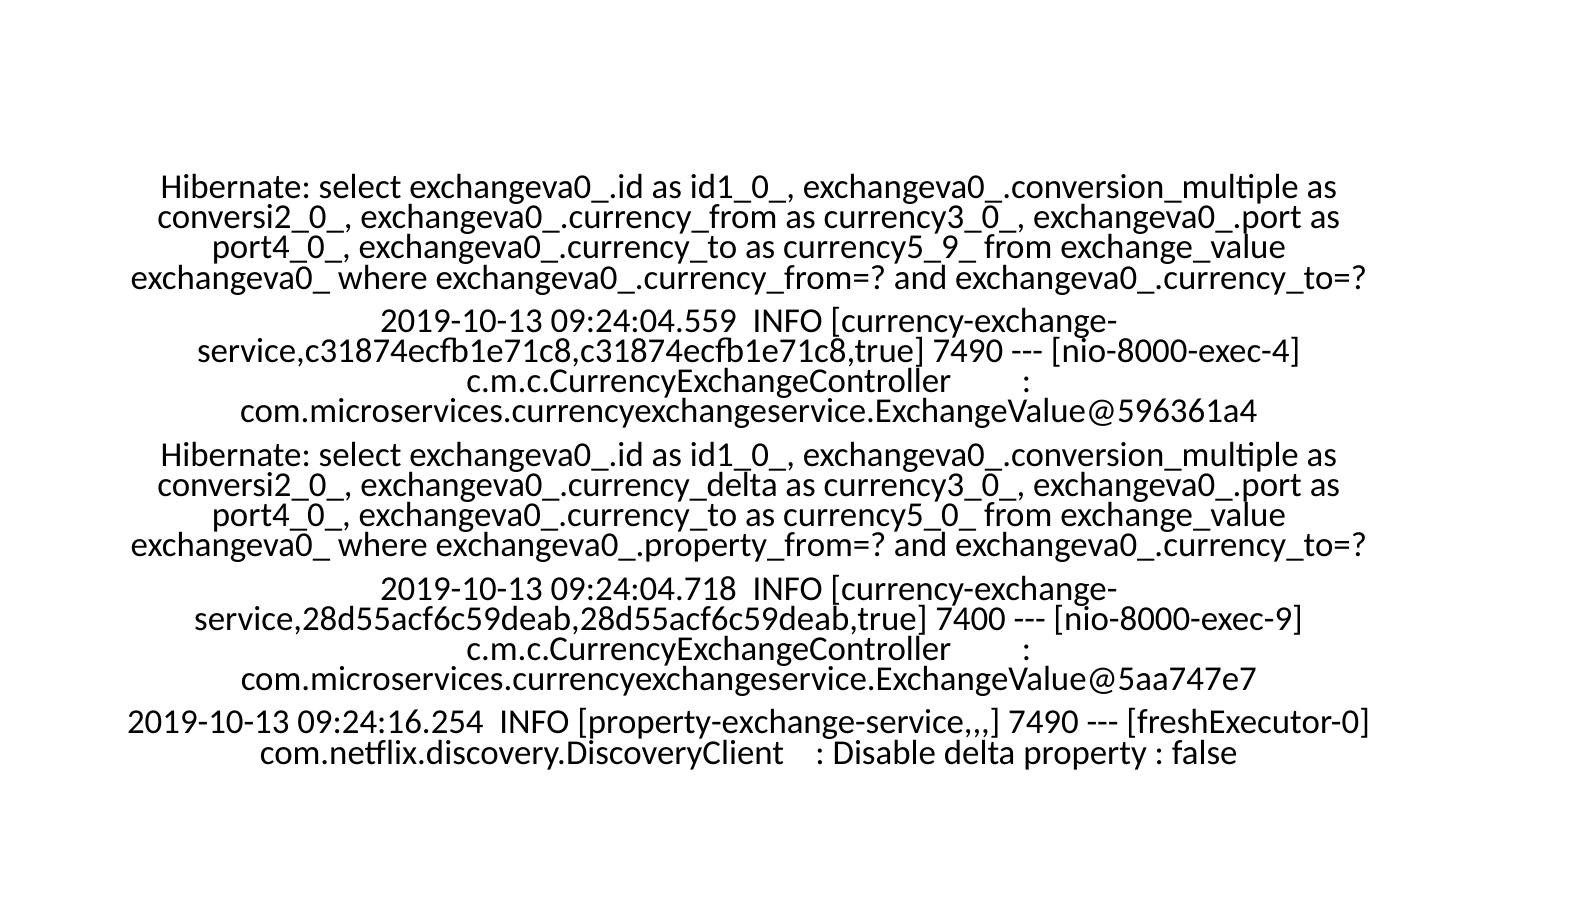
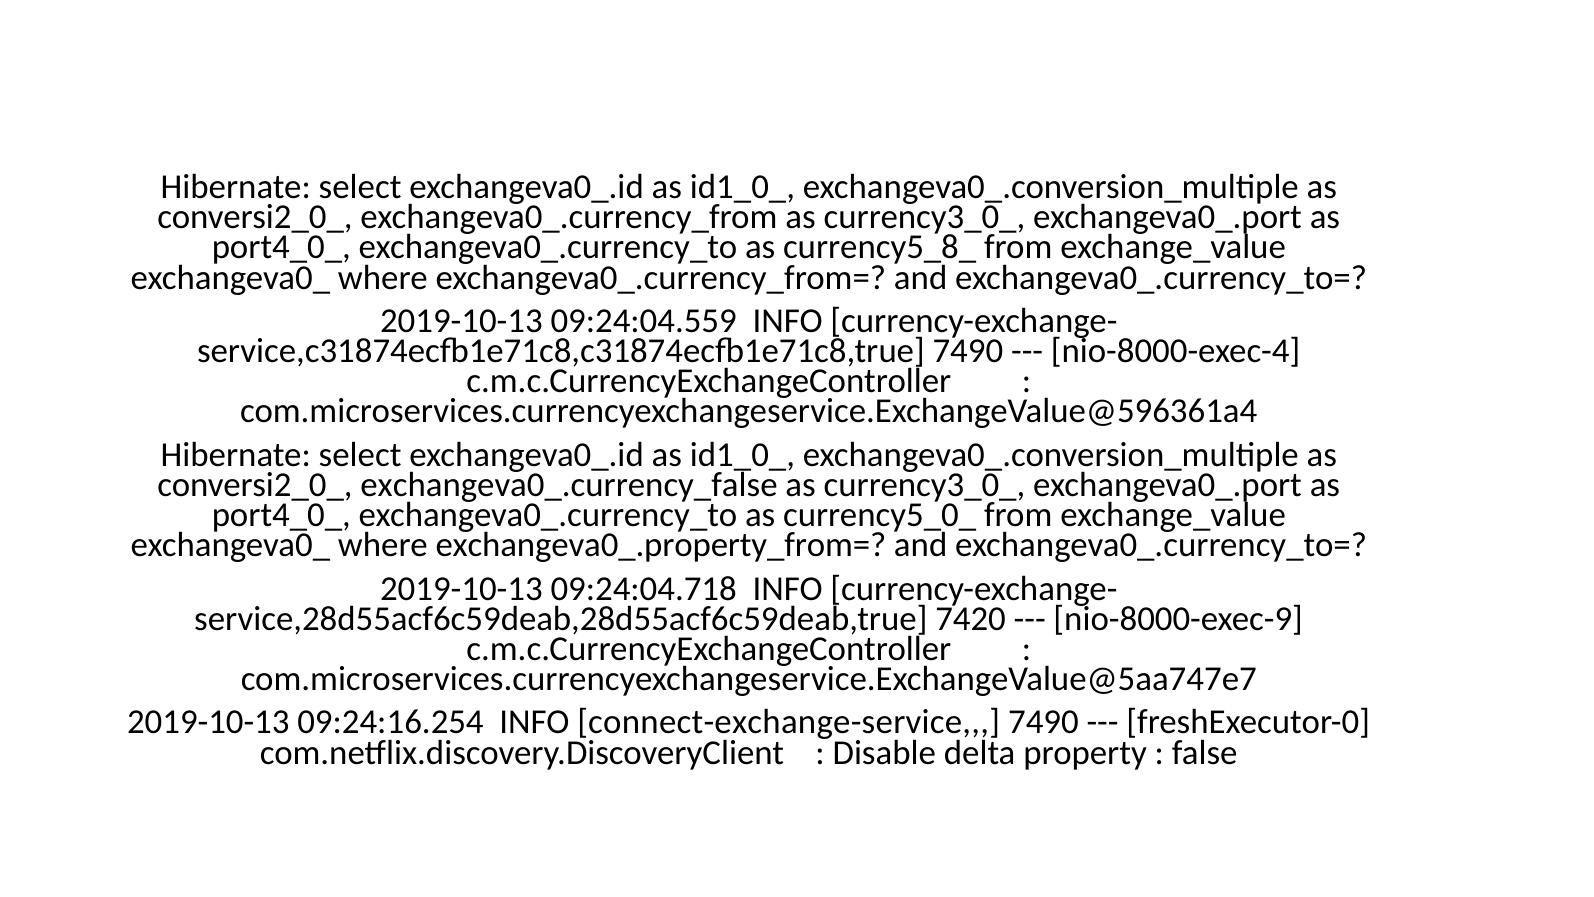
currency5_9_: currency5_9_ -> currency5_8_
exchangeva0_.currency_delta: exchangeva0_.currency_delta -> exchangeva0_.currency_false
7400: 7400 -> 7420
property-exchange-service: property-exchange-service -> connect-exchange-service
